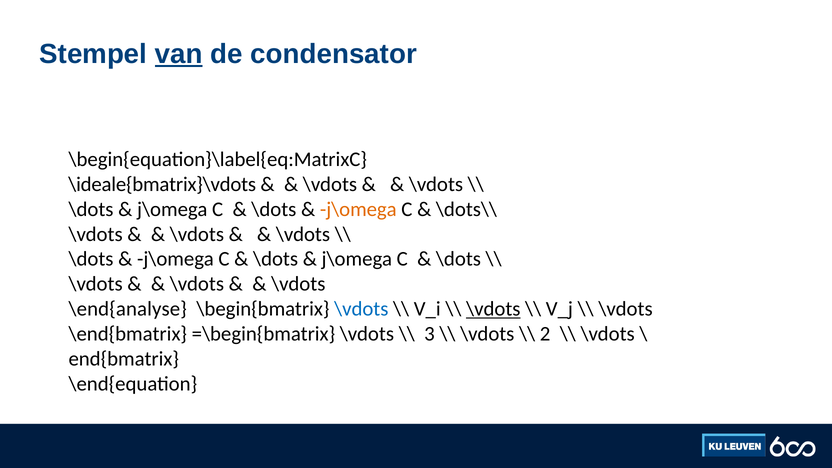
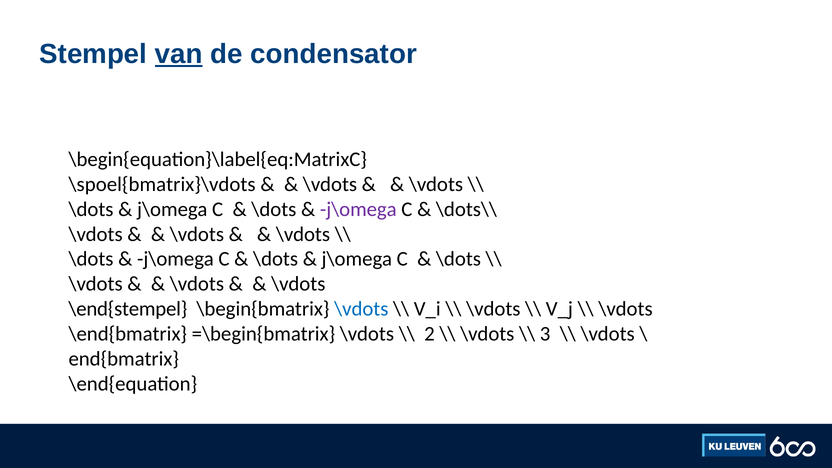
\ideale{bmatrix}\vdots: \ideale{bmatrix}\vdots -> \spoel{bmatrix}\vdots
j\omega at (358, 209) colour: orange -> purple
\end{analyse: \end{analyse -> \end{stempel
\vdots at (493, 309) underline: present -> none
3: 3 -> 2
2: 2 -> 3
